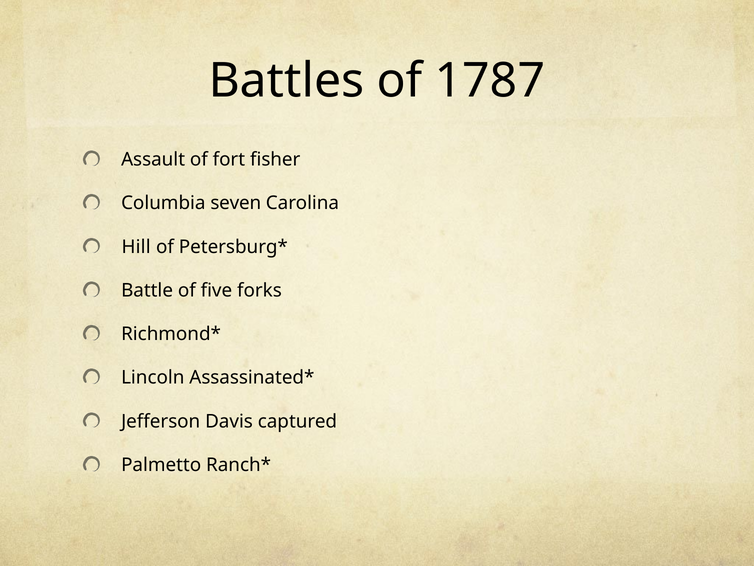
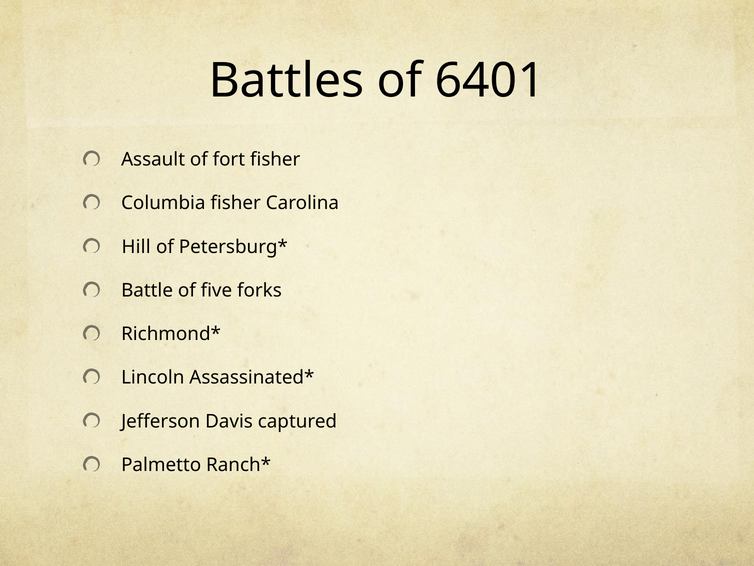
1787: 1787 -> 6401
Columbia seven: seven -> fisher
